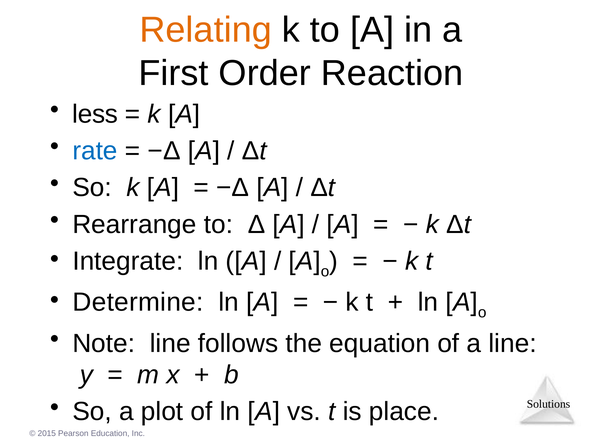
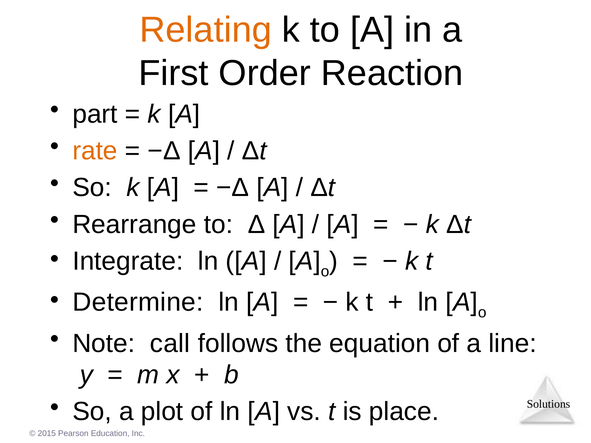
less: less -> part
rate colour: blue -> orange
Note line: line -> call
